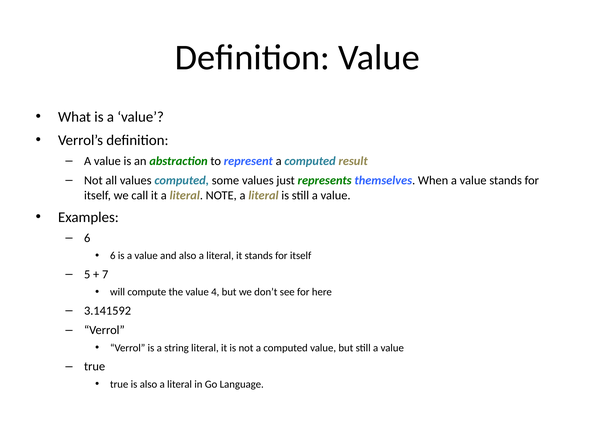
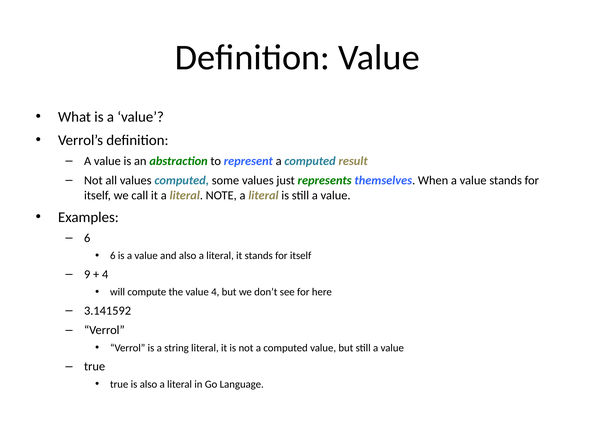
5: 5 -> 9
7 at (105, 274): 7 -> 4
